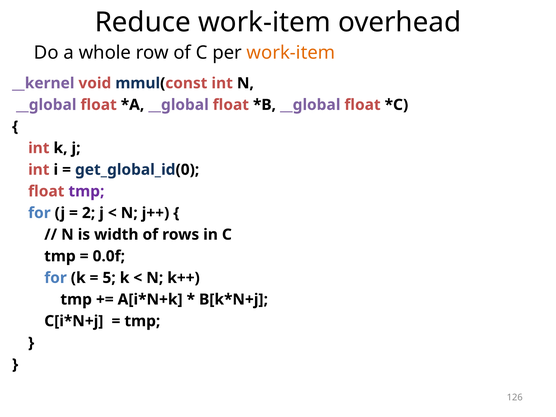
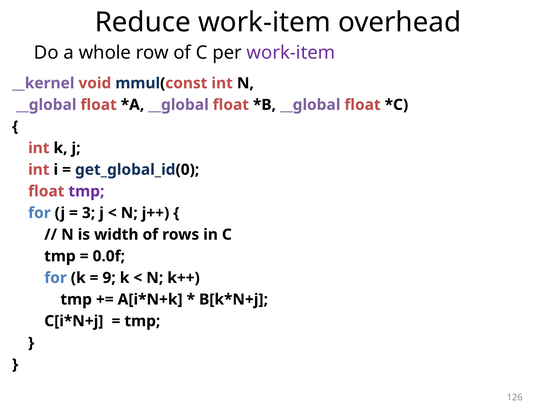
work-item at (291, 53) colour: orange -> purple
2: 2 -> 3
5: 5 -> 9
